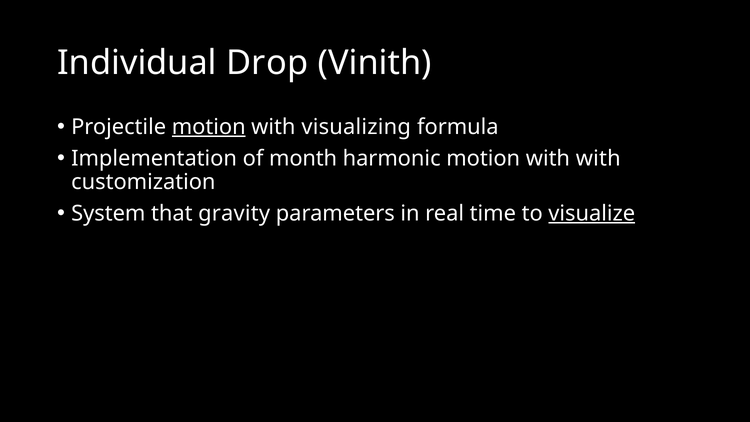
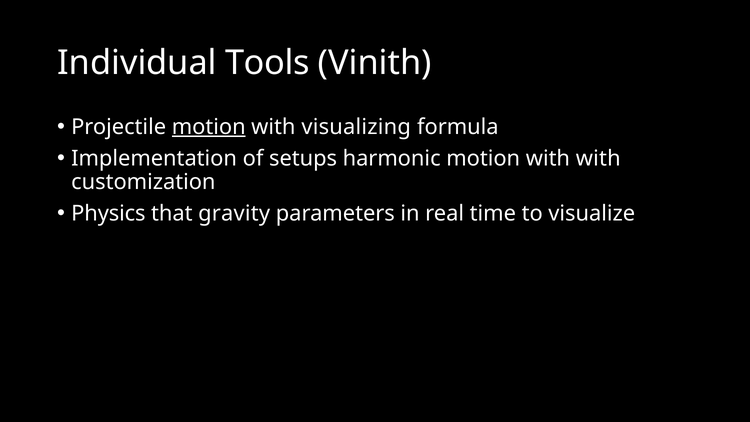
Drop: Drop -> Tools
month: month -> setups
System: System -> Physics
visualize underline: present -> none
